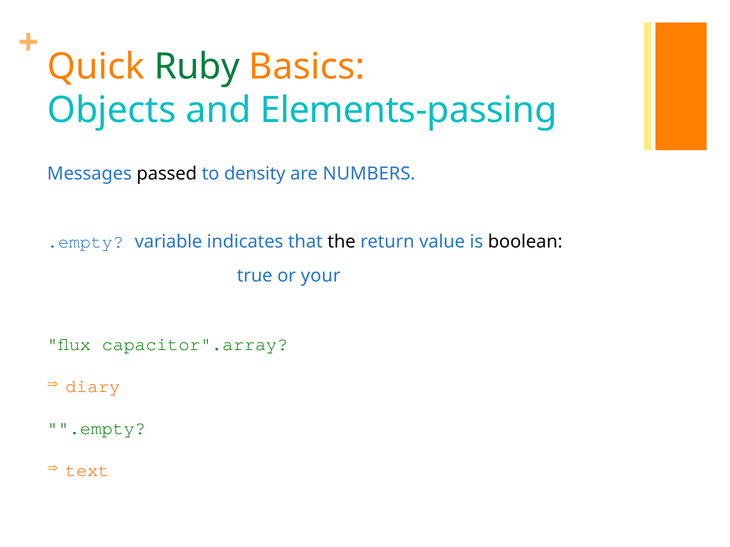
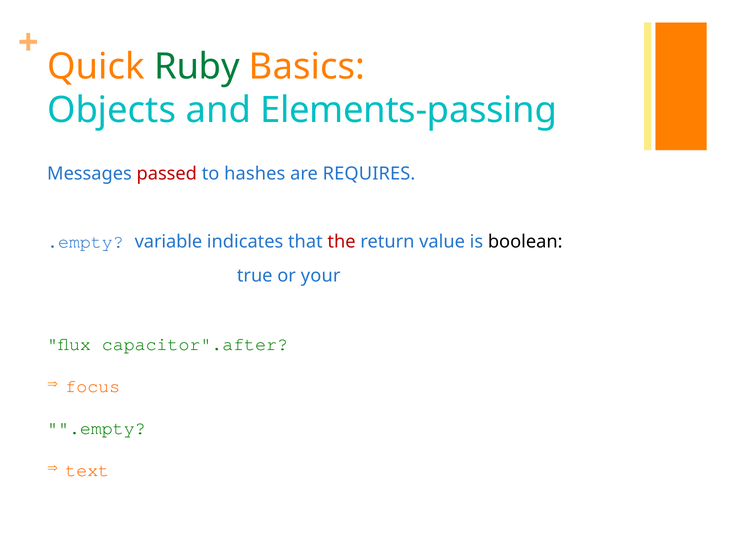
passed colour: black -> red
density: density -> hashes
NUMBERS: NUMBERS -> REQUIRES
the colour: black -> red
capacitor".array: capacitor".array -> capacitor".after
diary: diary -> focus
